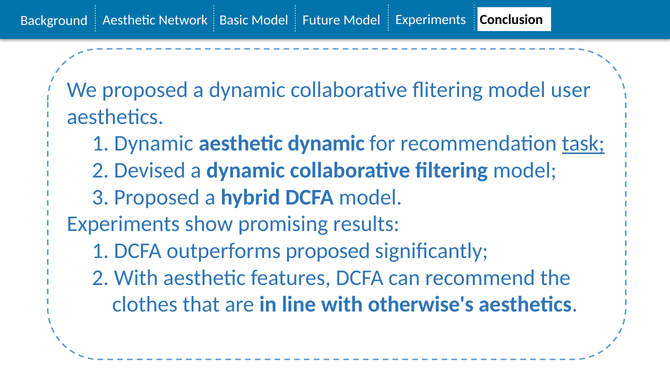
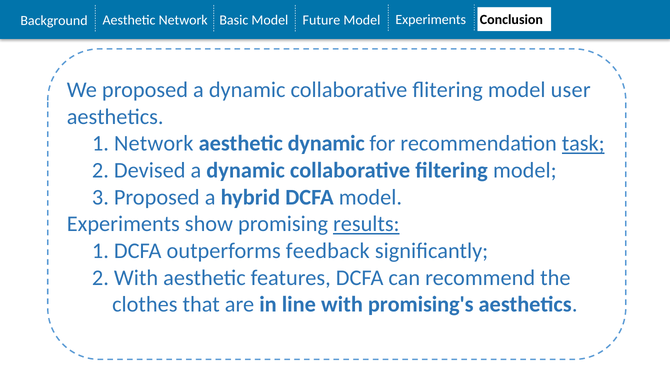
1 Dynamic: Dynamic -> Network
results underline: none -> present
outperforms proposed: proposed -> feedback
otherwise's: otherwise's -> promising's
